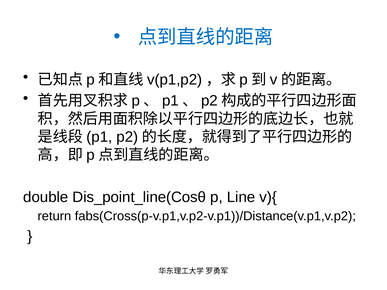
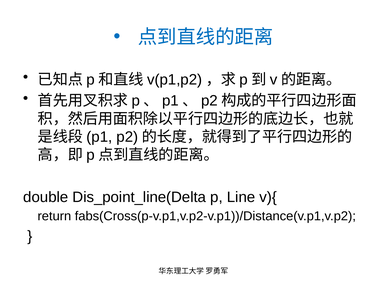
Dis_point_line(Cosθ: Dis_point_line(Cosθ -> Dis_point_line(Delta
